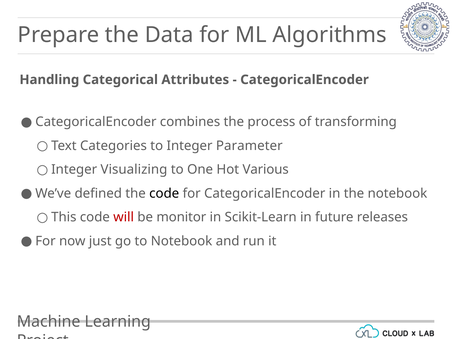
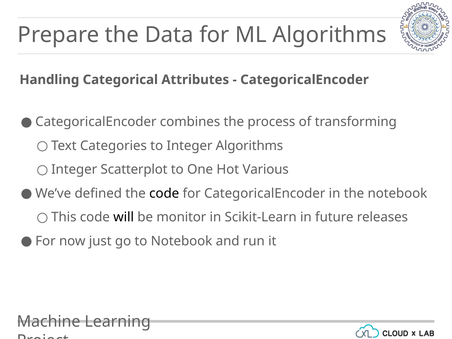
Integer Parameter: Parameter -> Algorithms
Visualizing: Visualizing -> Scatterplot
will colour: red -> black
